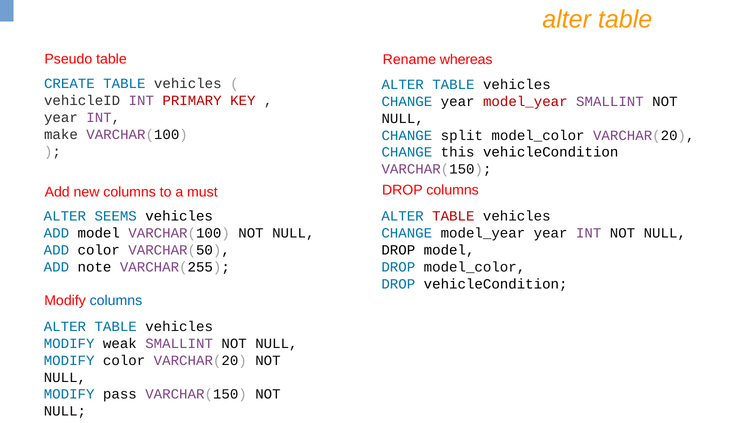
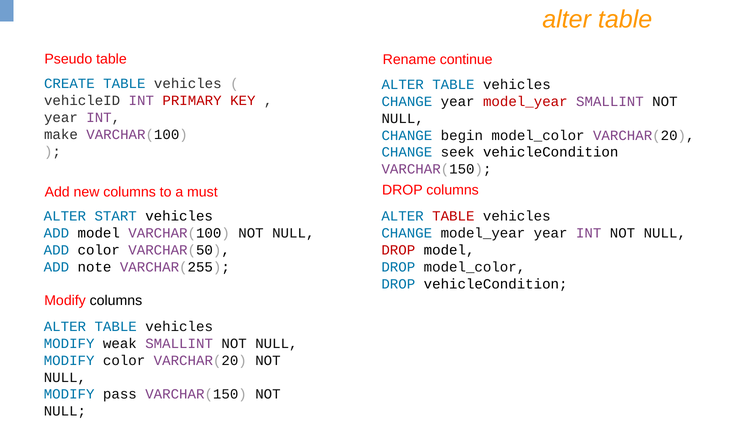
whereas: whereas -> continue
split: split -> begin
this: this -> seek
SEEMS: SEEMS -> START
DROP at (398, 250) colour: black -> red
columns at (116, 301) colour: blue -> black
